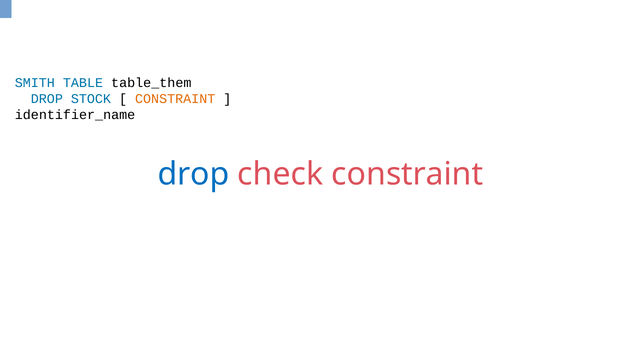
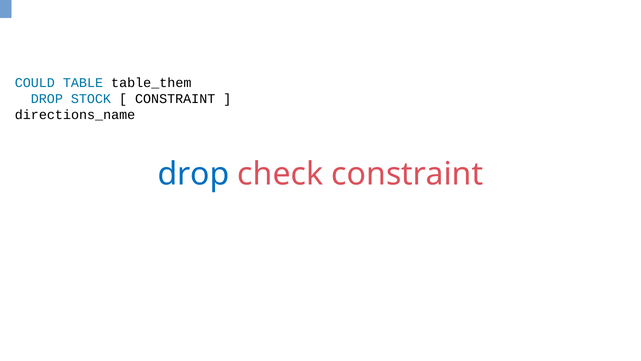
SMITH: SMITH -> COULD
CONSTRAINT at (175, 99) colour: orange -> black
identifier_name: identifier_name -> directions_name
